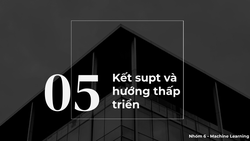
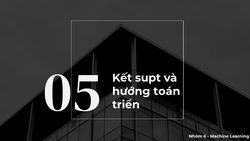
thấp: thấp -> toán
